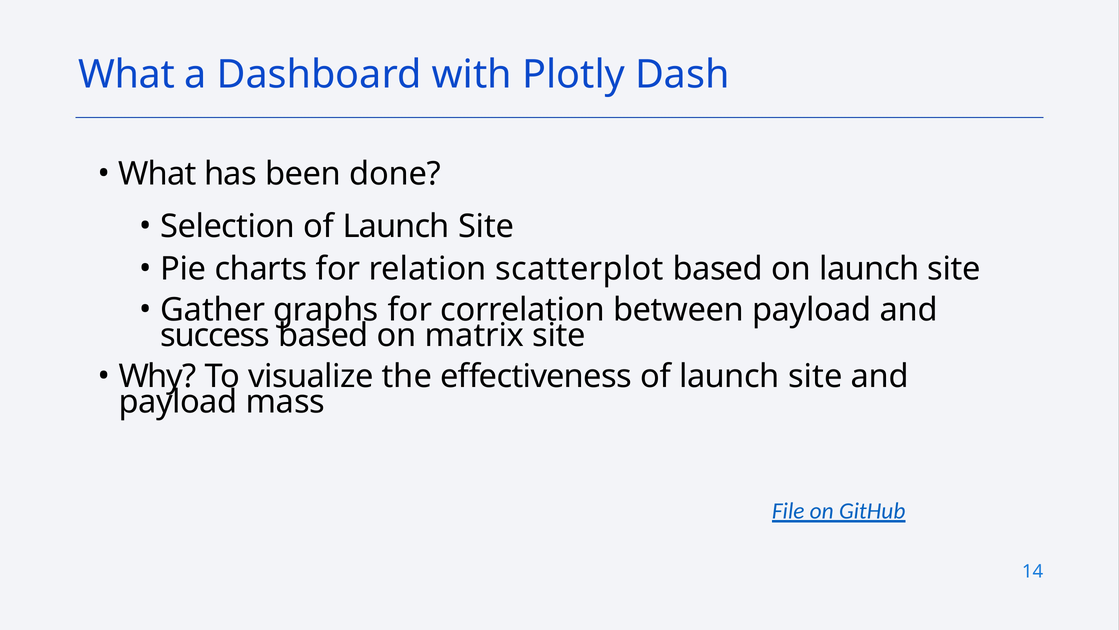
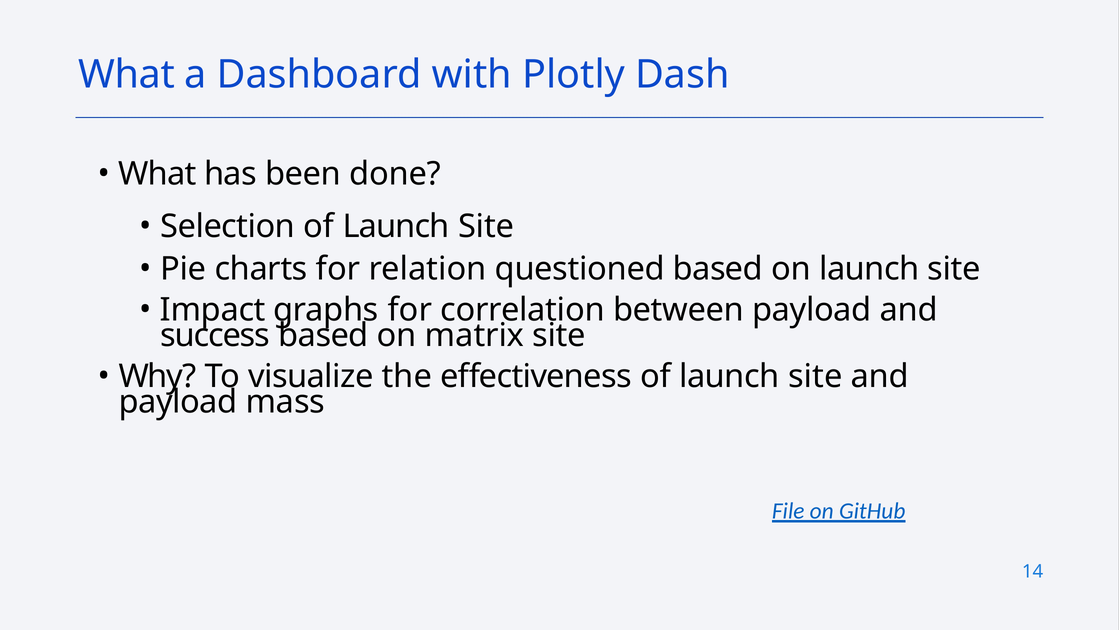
scatterplot: scatterplot -> questioned
Gather: Gather -> Impact
